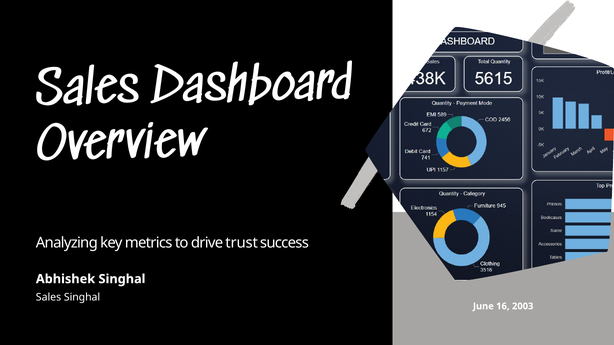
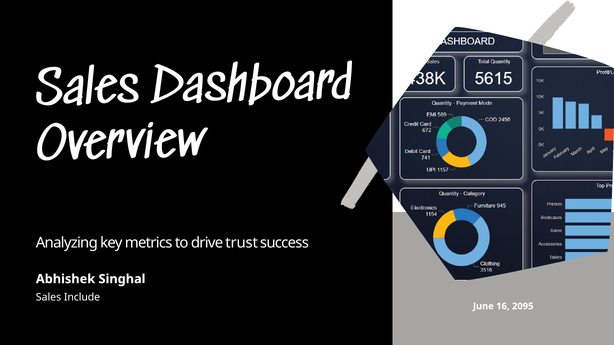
Sales Singhal: Singhal -> Include
2003: 2003 -> 2095
